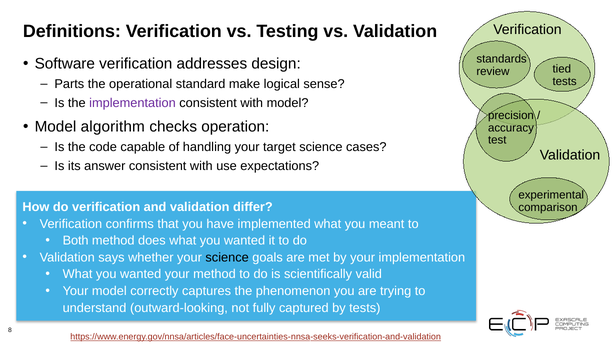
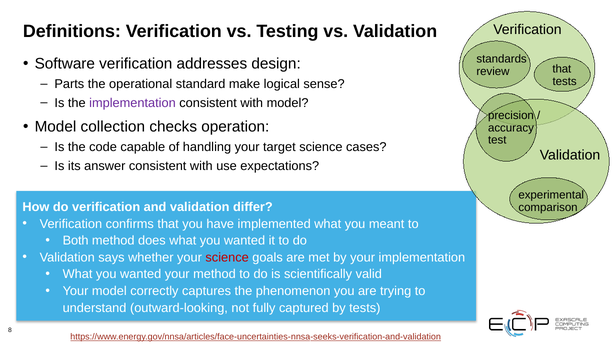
review tied: tied -> that
algorithm: algorithm -> collection
science at (227, 258) colour: black -> red
